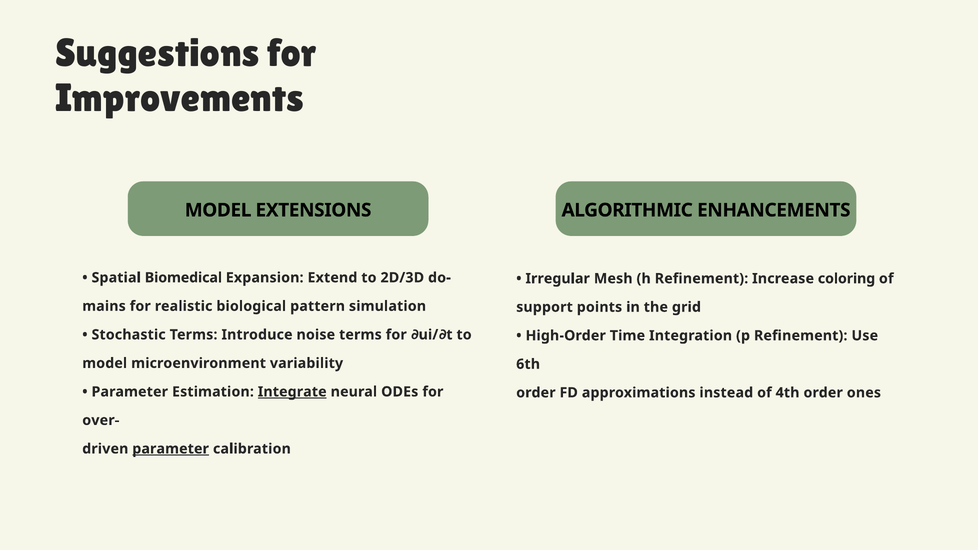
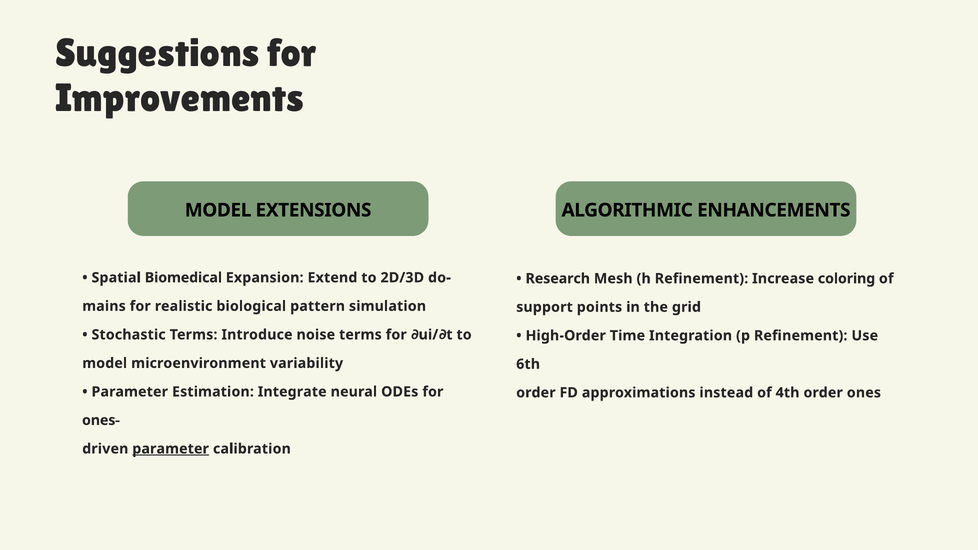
Irregular: Irregular -> Research
Integrate underline: present -> none
over-: over- -> ones-
